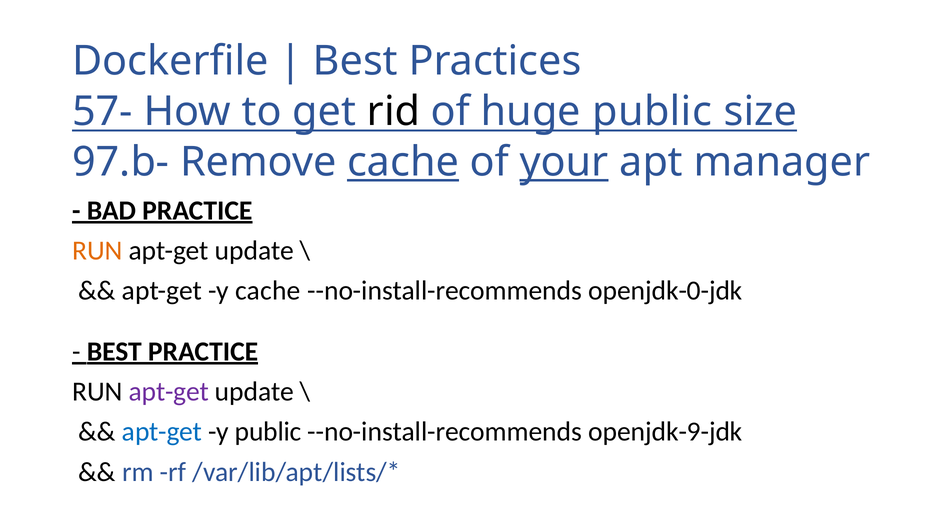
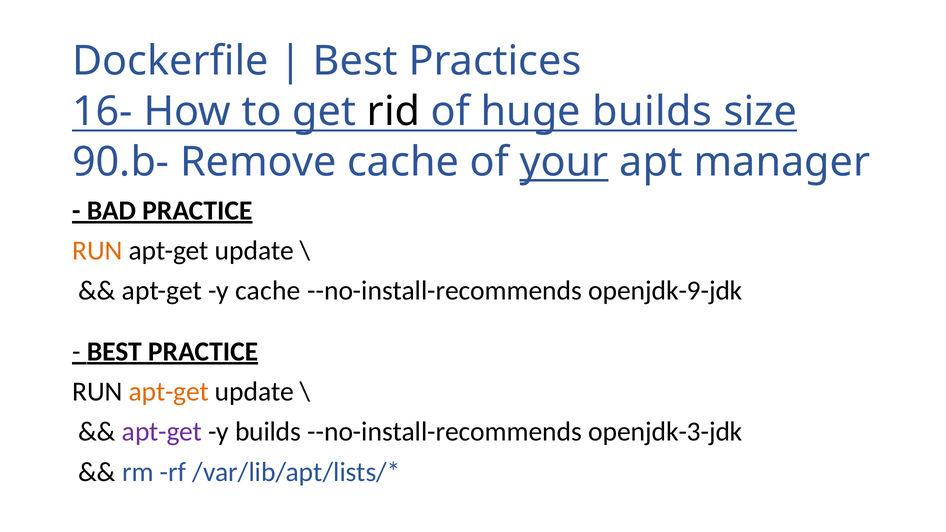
57-: 57- -> 16-
huge public: public -> builds
97.b-: 97.b- -> 90.b-
cache at (403, 162) underline: present -> none
openjdk-0-jdk: openjdk-0-jdk -> openjdk-9-jdk
apt-get at (169, 392) colour: purple -> orange
apt-get at (162, 432) colour: blue -> purple
y public: public -> builds
openjdk-9-jdk: openjdk-9-jdk -> openjdk-3-jdk
